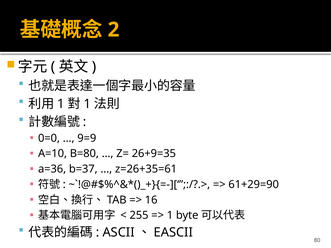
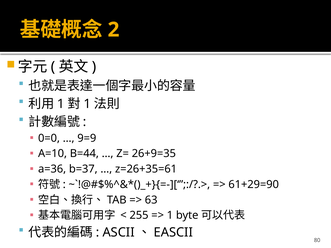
B=80: B=80 -> B=44
16: 16 -> 63
